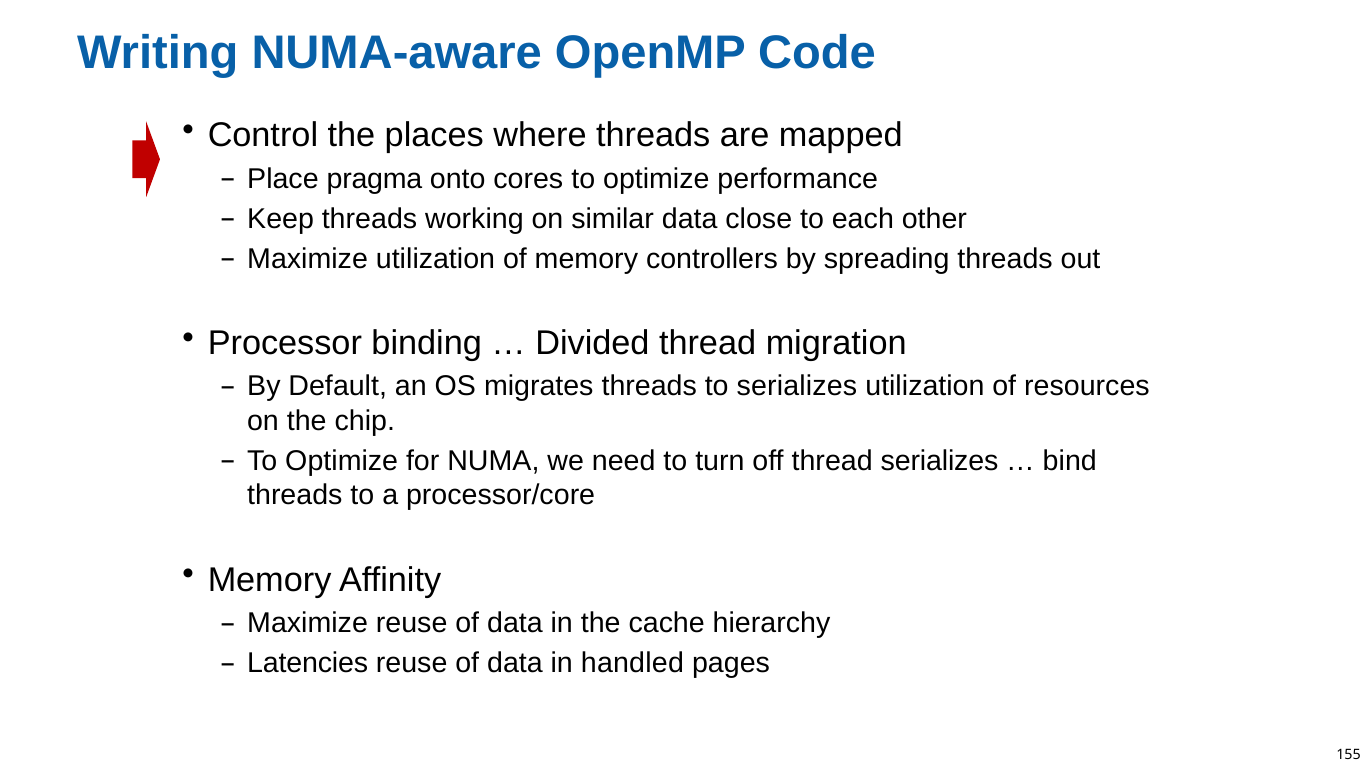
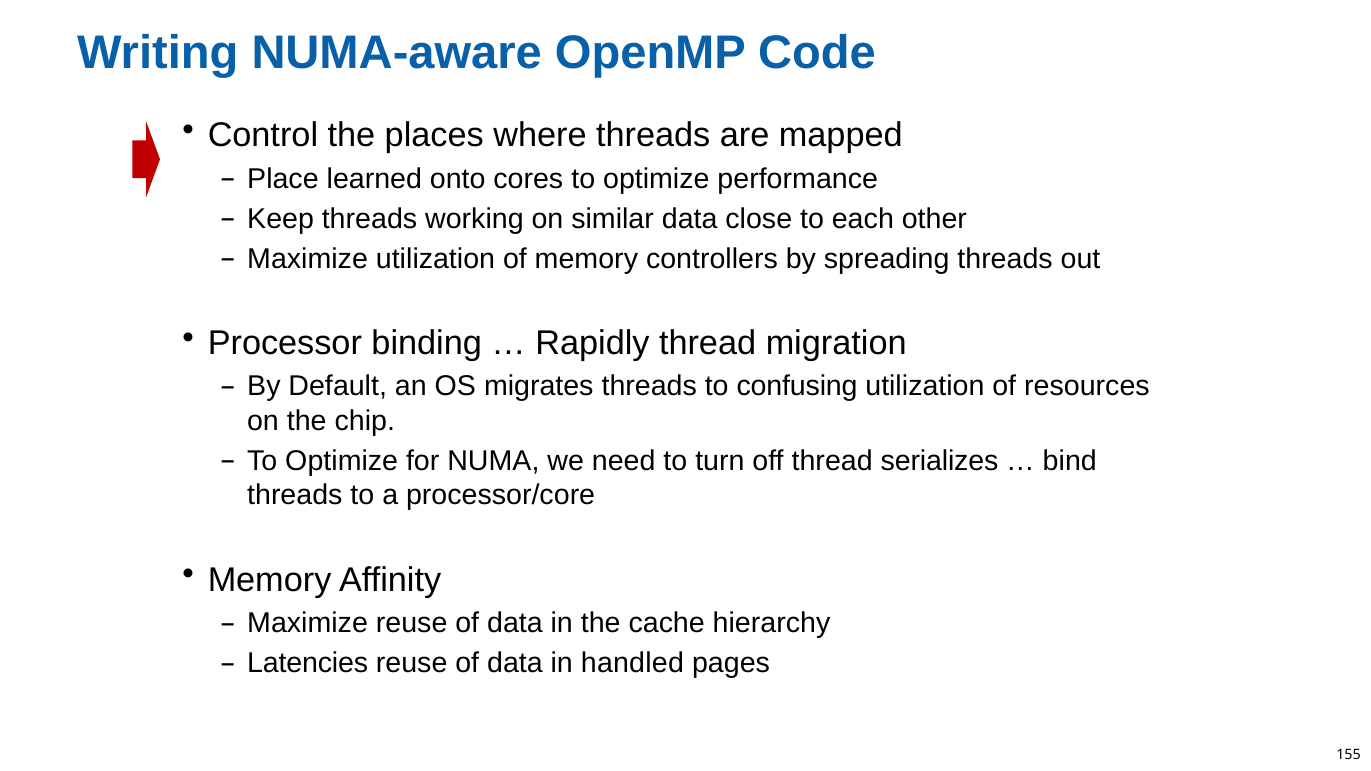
pragma: pragma -> learned
Divided: Divided -> Rapidly
to serializes: serializes -> confusing
